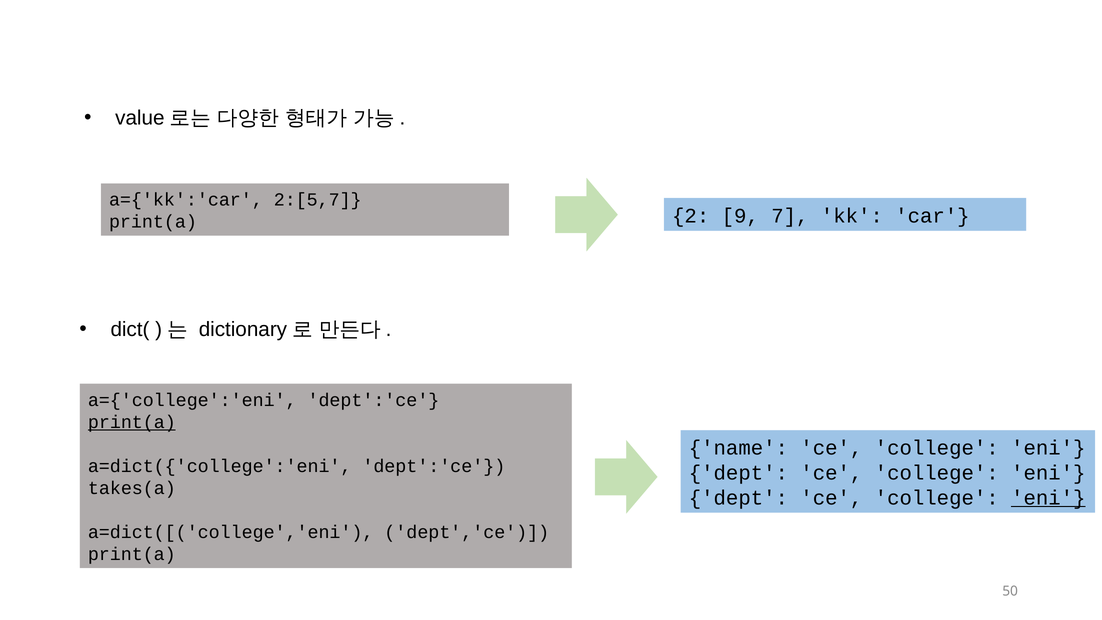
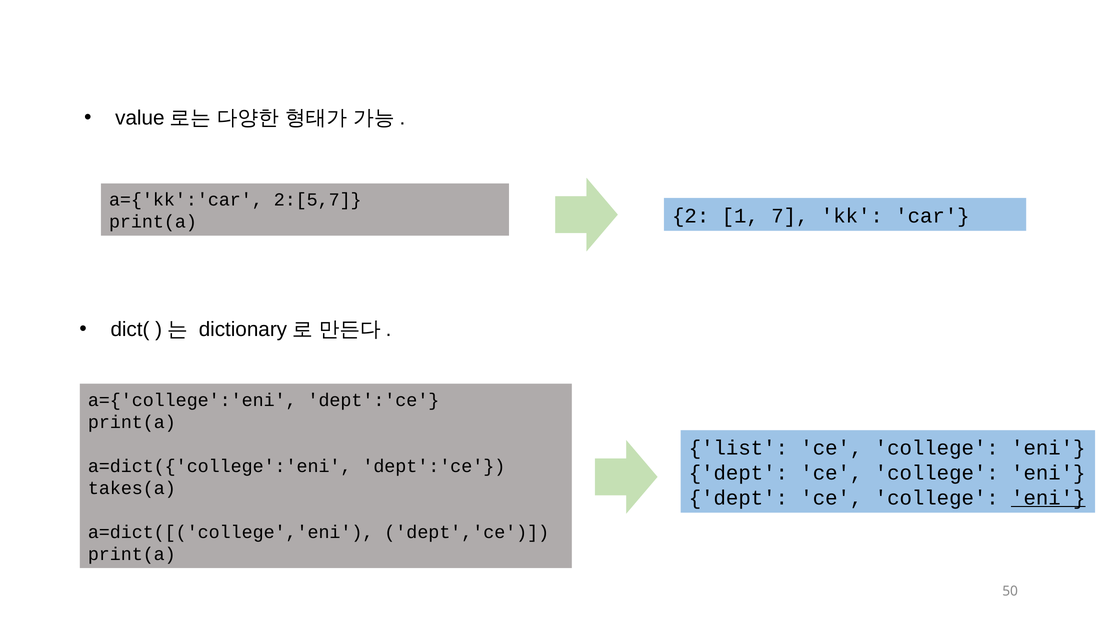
9: 9 -> 1
print(a at (132, 422) underline: present -> none
name: name -> list
